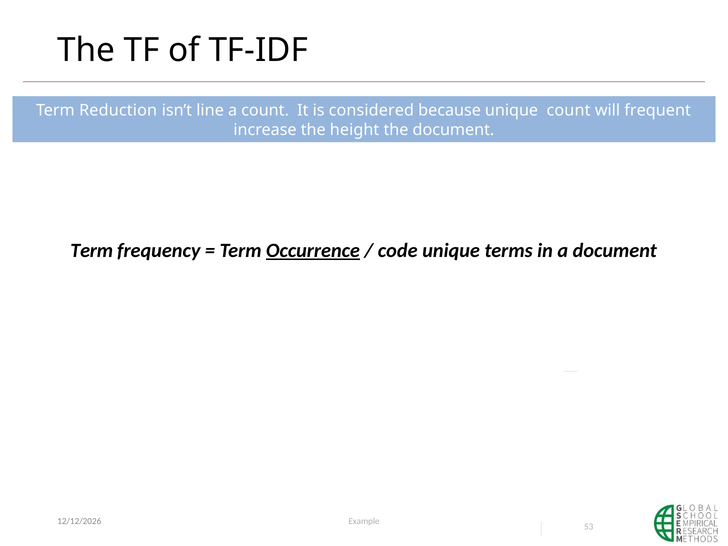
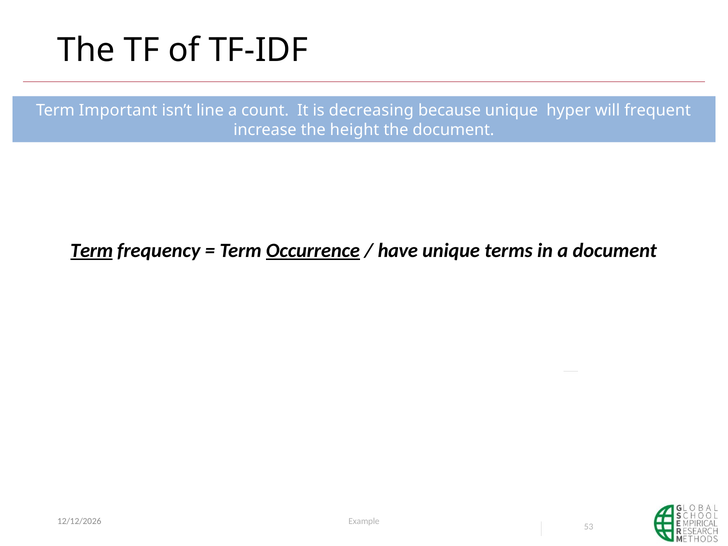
Reduction: Reduction -> Important
considered: considered -> decreasing
unique count: count -> hyper
Term at (92, 251) underline: none -> present
code: code -> have
